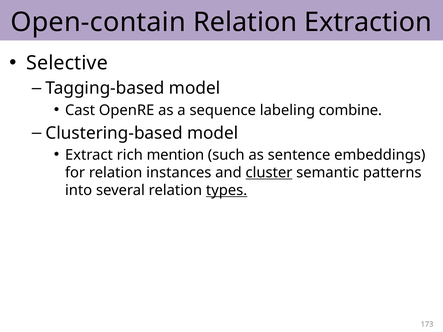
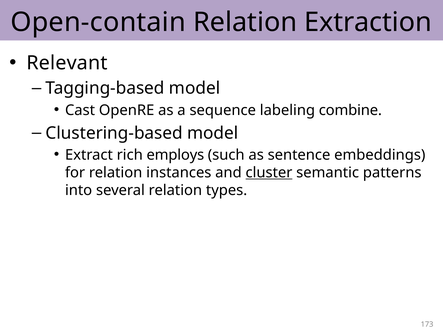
Selective: Selective -> Relevant
mention: mention -> employs
types underline: present -> none
